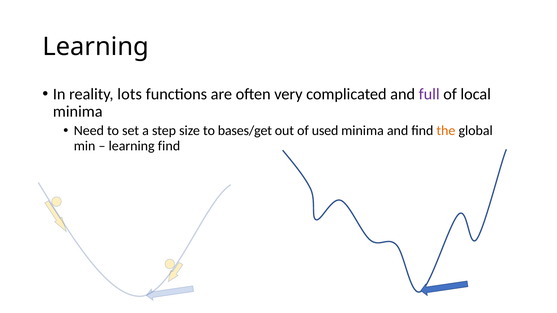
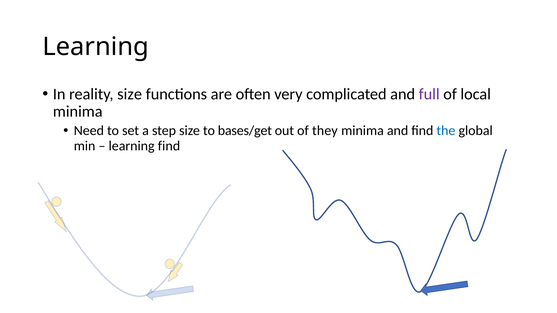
reality lots: lots -> size
used: used -> they
the colour: orange -> blue
